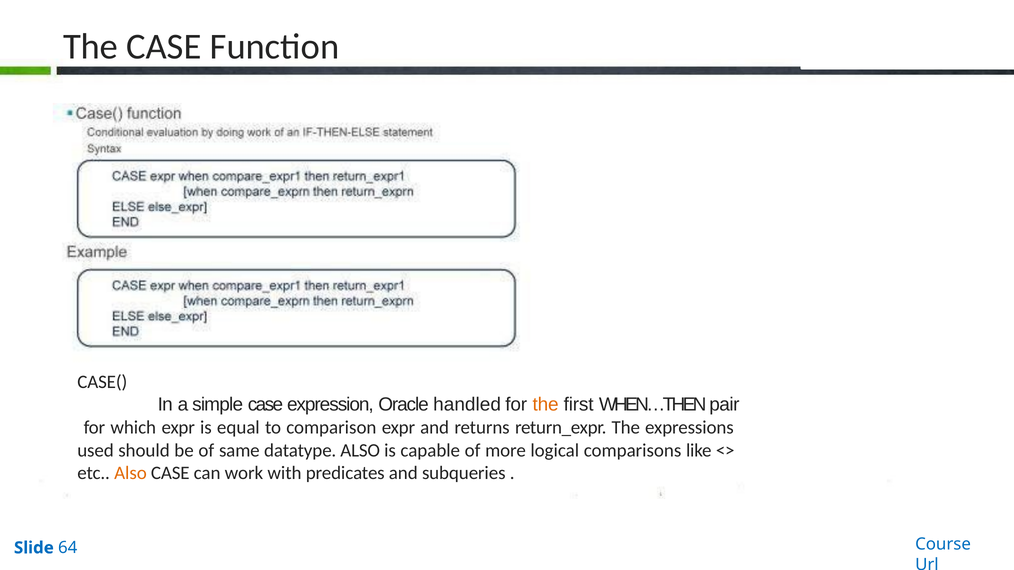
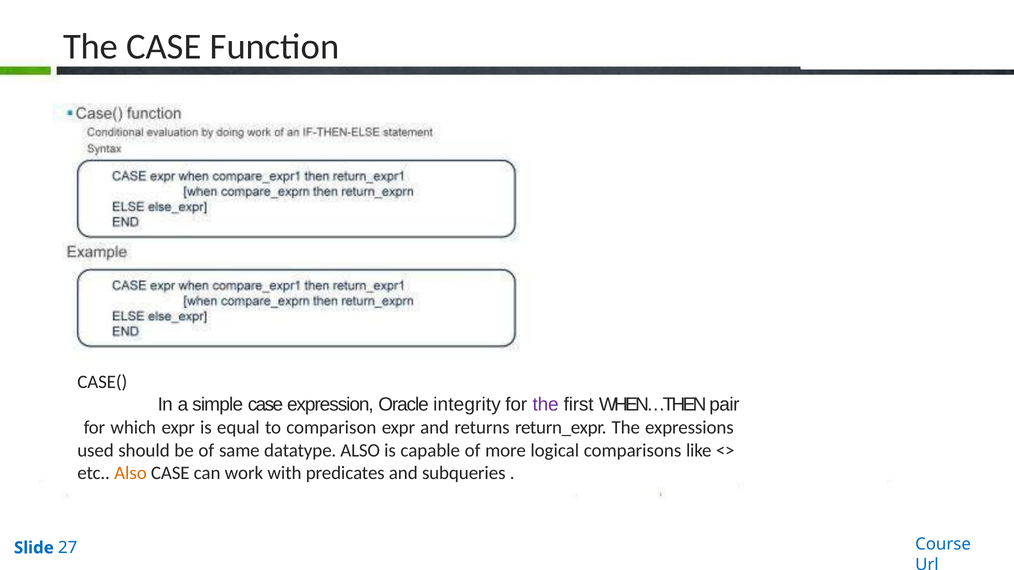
handled: handled -> integrity
the at (546, 405) colour: orange -> purple
64: 64 -> 27
